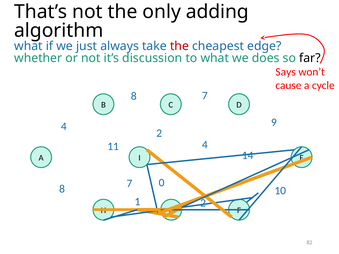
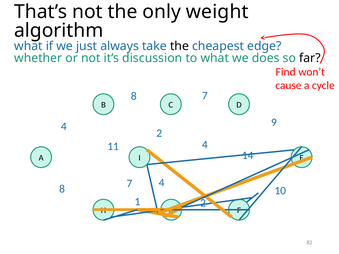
adding: adding -> weight
the at (179, 46) colour: red -> black
Says: Says -> Find
7 0: 0 -> 4
